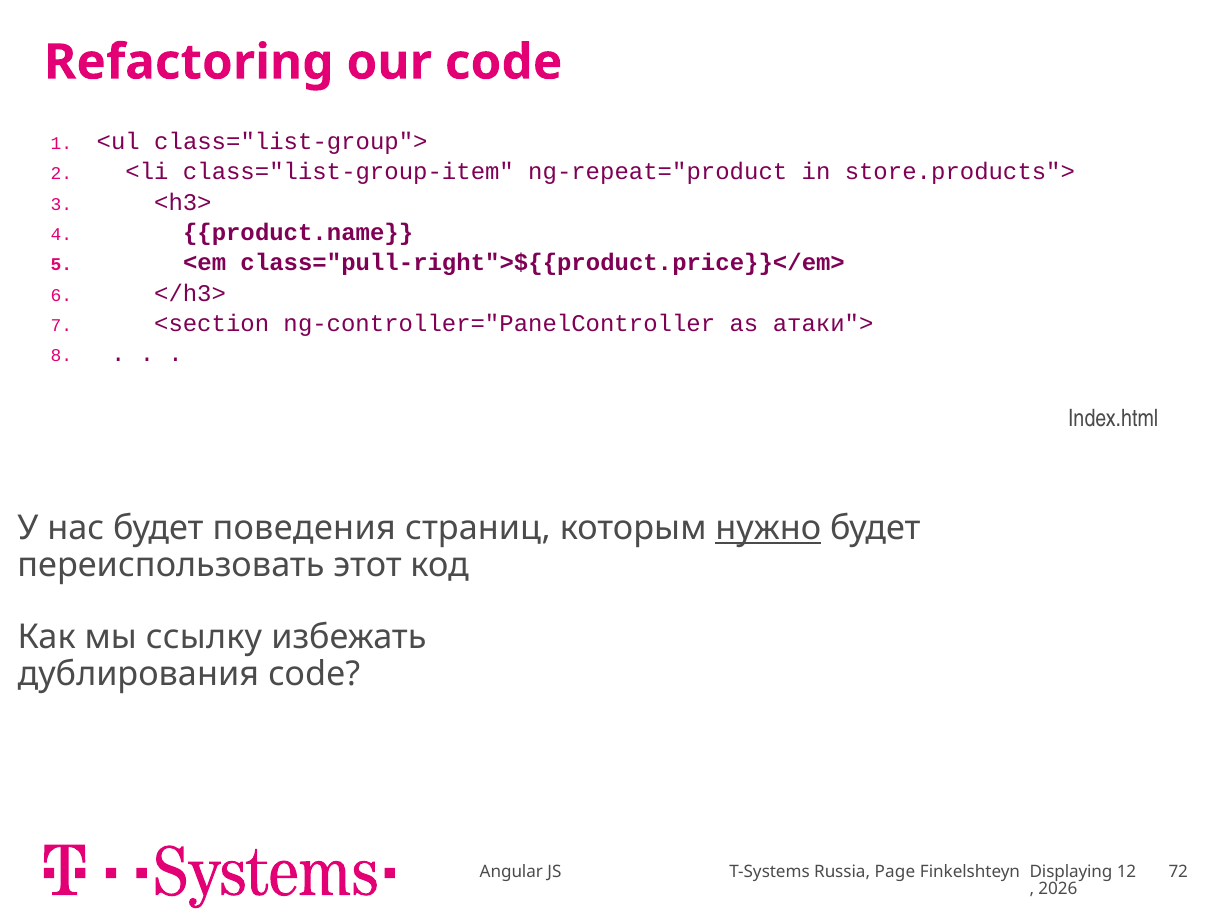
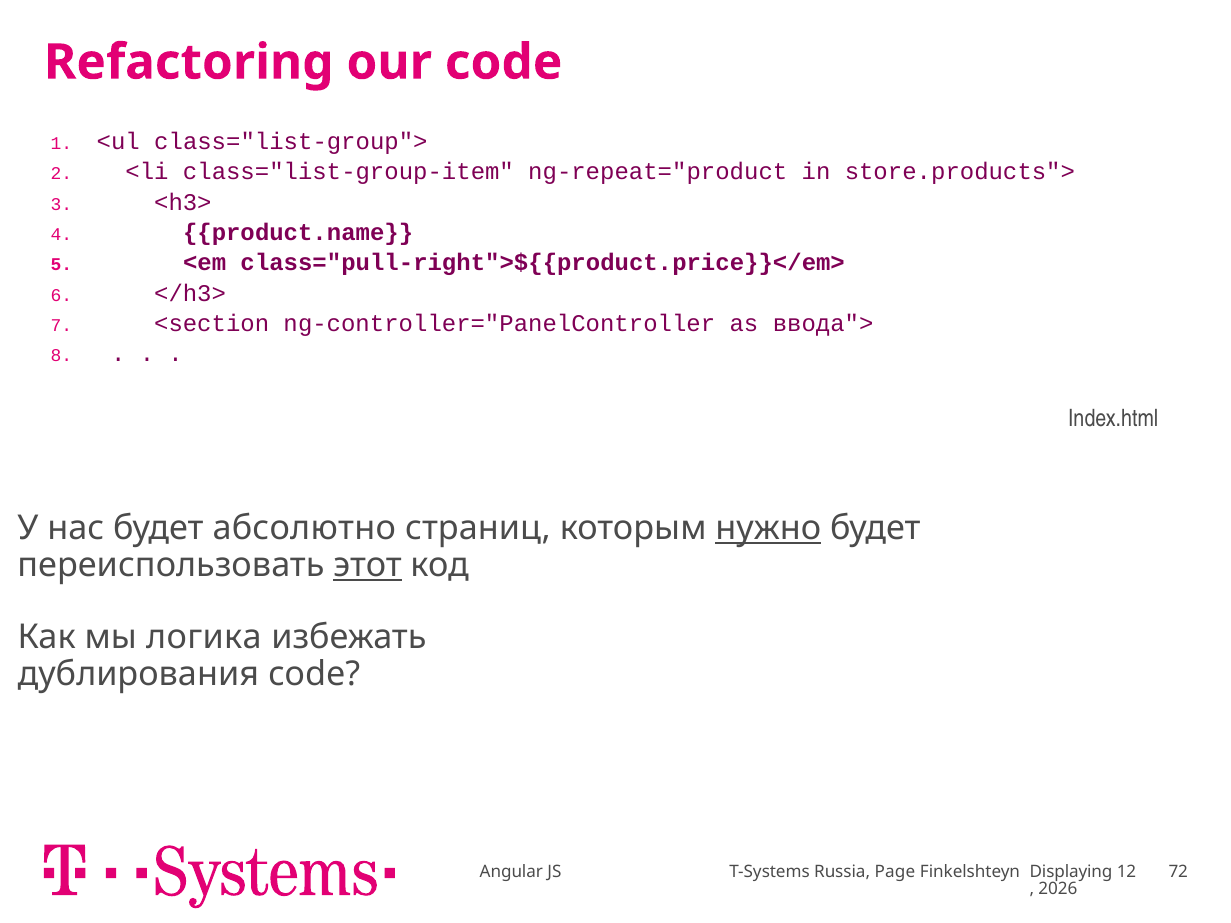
атаки">: атаки"> -> ввода">
поведения: поведения -> абсолютно
этот underline: none -> present
ссылку: ссылку -> логика
